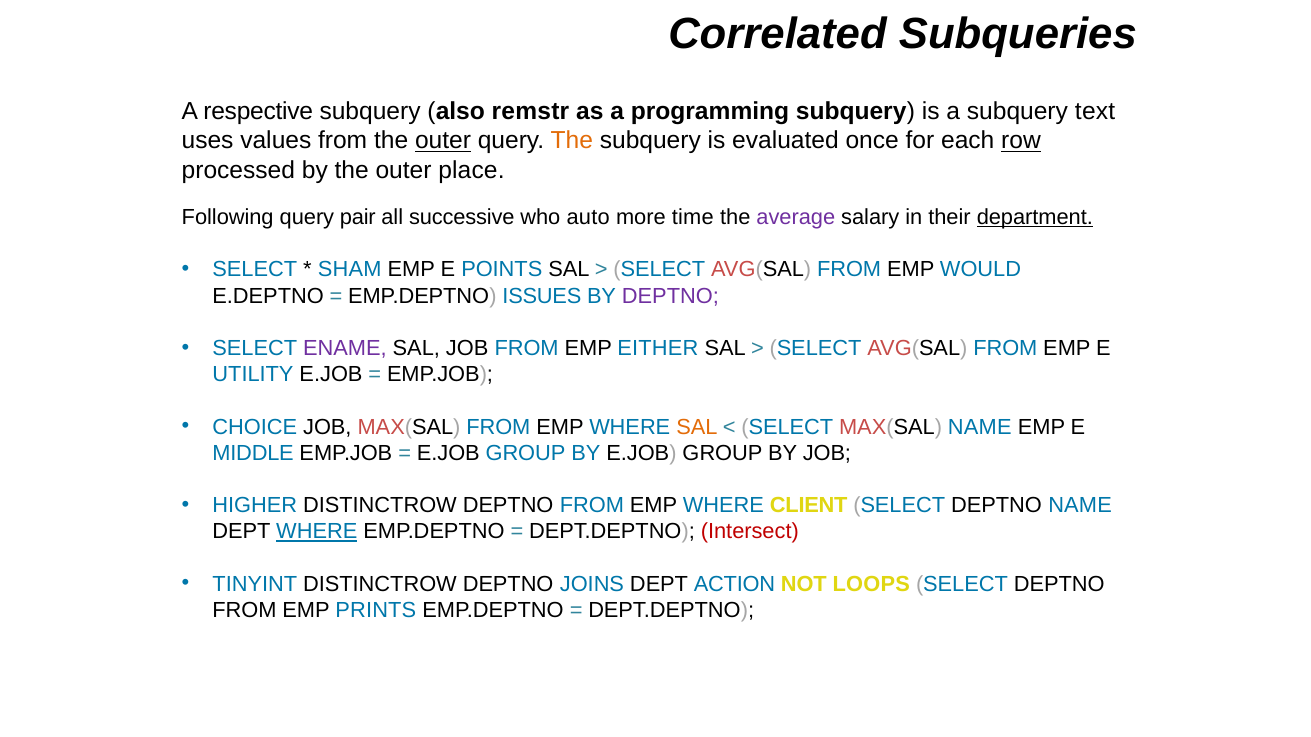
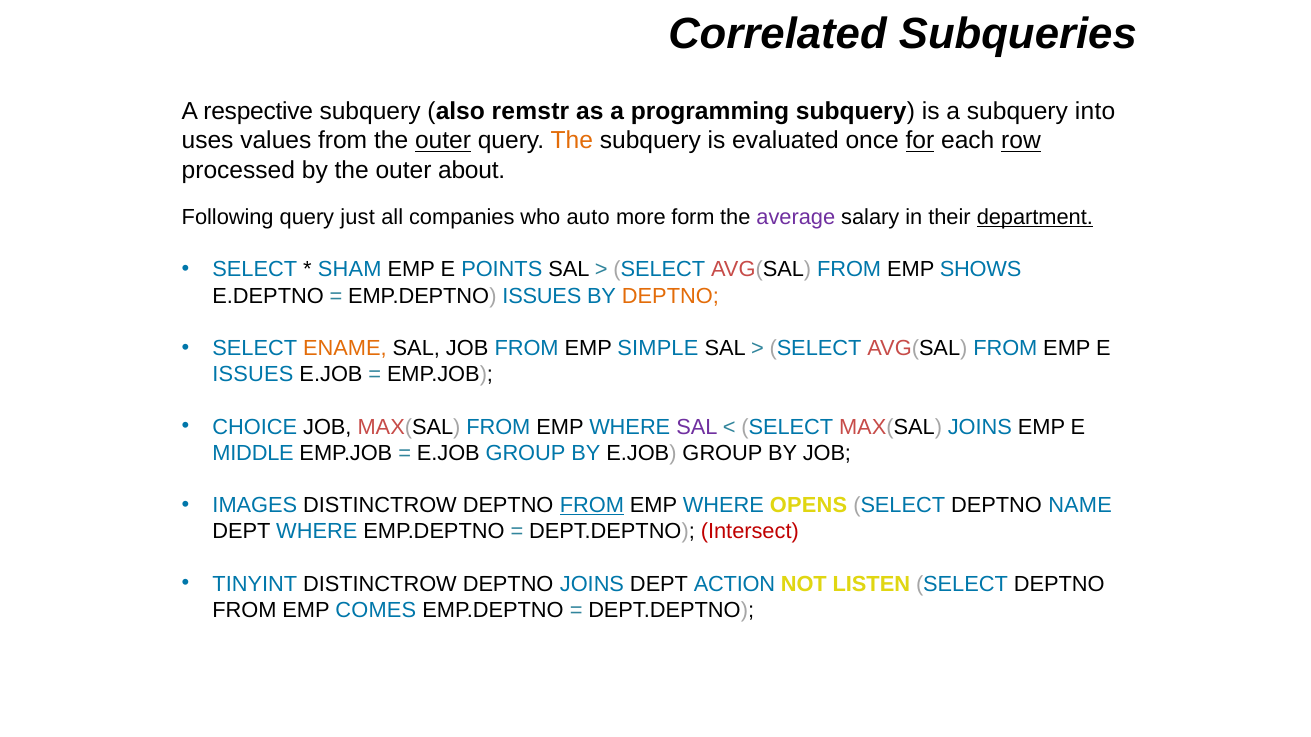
text: text -> into
for underline: none -> present
place: place -> about
pair: pair -> just
successive: successive -> companies
time: time -> form
WOULD: WOULD -> SHOWS
DEPTNO at (670, 296) colour: purple -> orange
ENAME colour: purple -> orange
EITHER: EITHER -> SIMPLE
UTILITY at (253, 375): UTILITY -> ISSUES
SAL at (697, 427) colour: orange -> purple
MAX(SAL NAME: NAME -> JOINS
HIGHER: HIGHER -> IMAGES
FROM at (592, 506) underline: none -> present
CLIENT: CLIENT -> OPENS
WHERE at (317, 532) underline: present -> none
LOOPS: LOOPS -> LISTEN
PRINTS: PRINTS -> COMES
